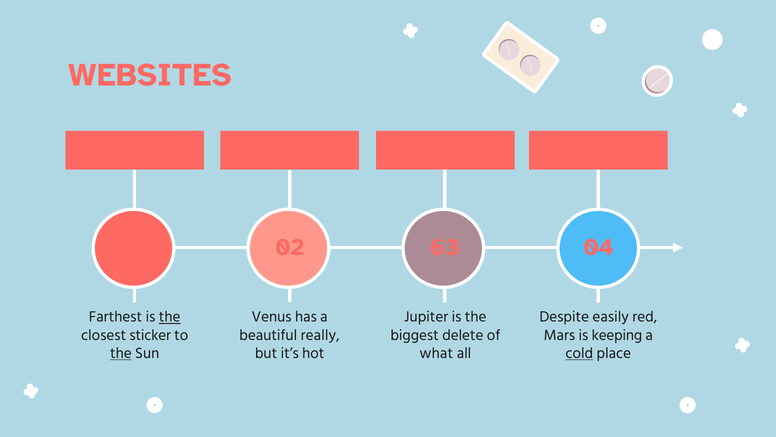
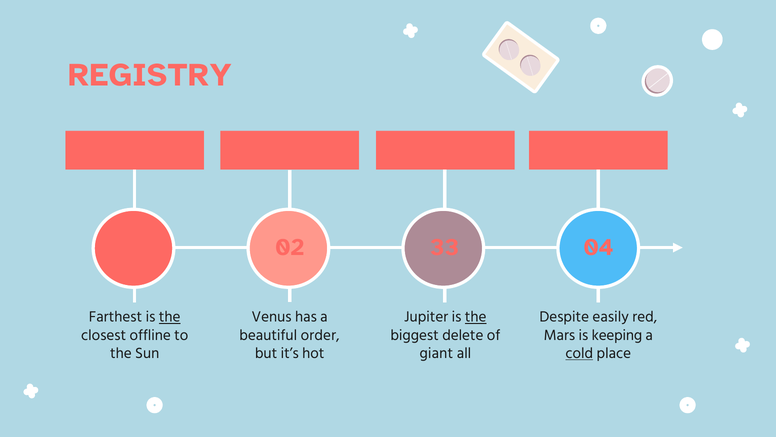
WEBSITES: WEBSITES -> REGISTRY
63: 63 -> 33
the at (476, 317) underline: none -> present
sticker: sticker -> offline
really: really -> order
the at (121, 353) underline: present -> none
what: what -> giant
